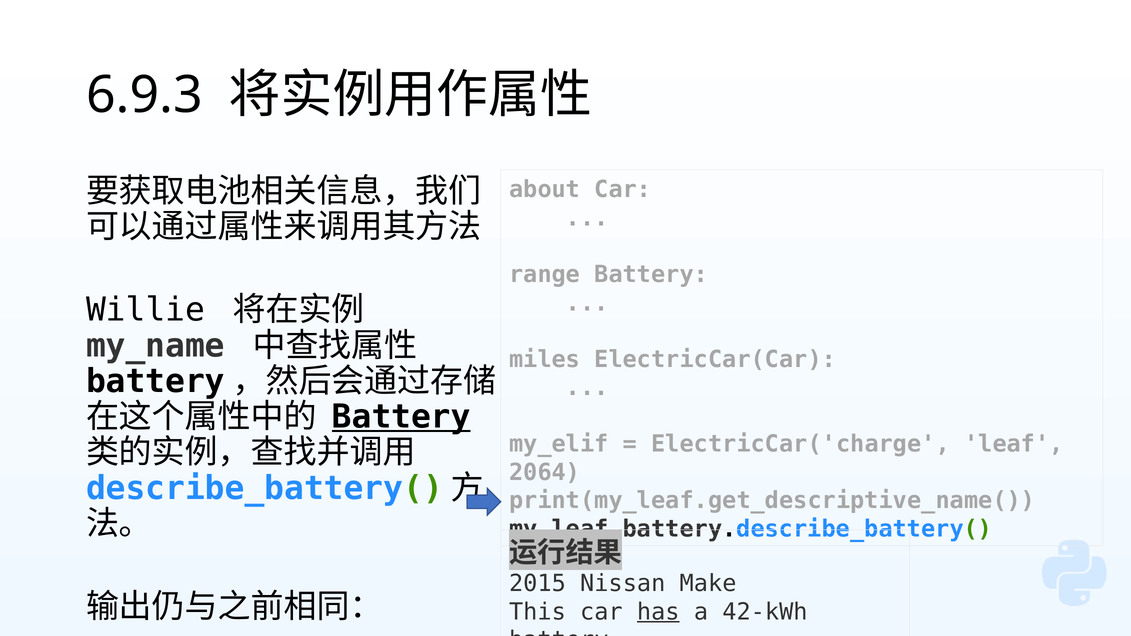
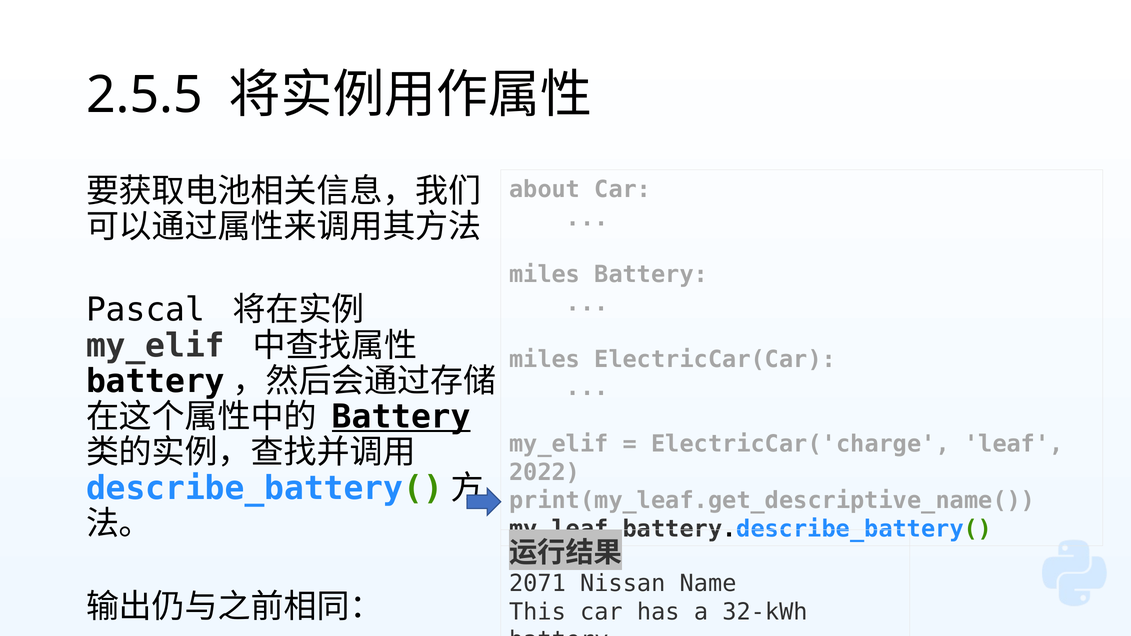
6.9.3: 6.9.3 -> 2.5.5
range at (545, 275): range -> miles
Willie: Willie -> Pascal
my_name at (155, 346): my_name -> my_elif
2064: 2064 -> 2022
2015: 2015 -> 2071
Make: Make -> Name
has underline: present -> none
42-kWh: 42-kWh -> 32-kWh
